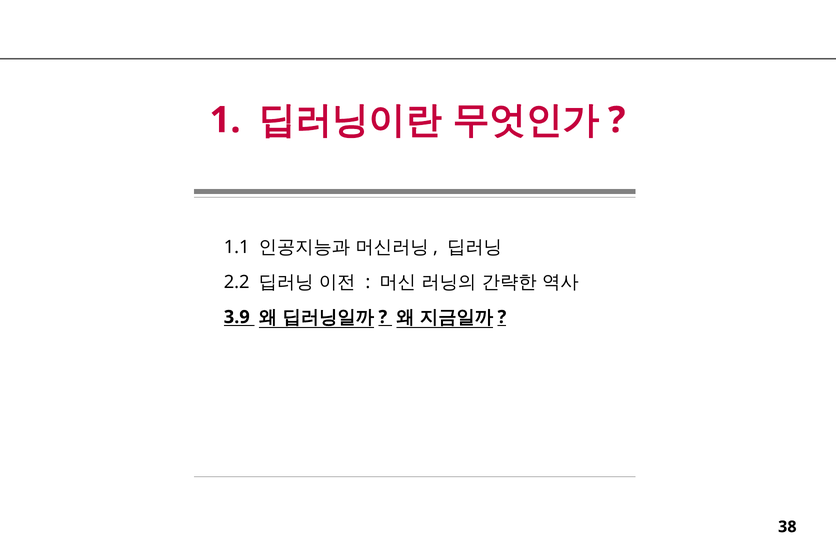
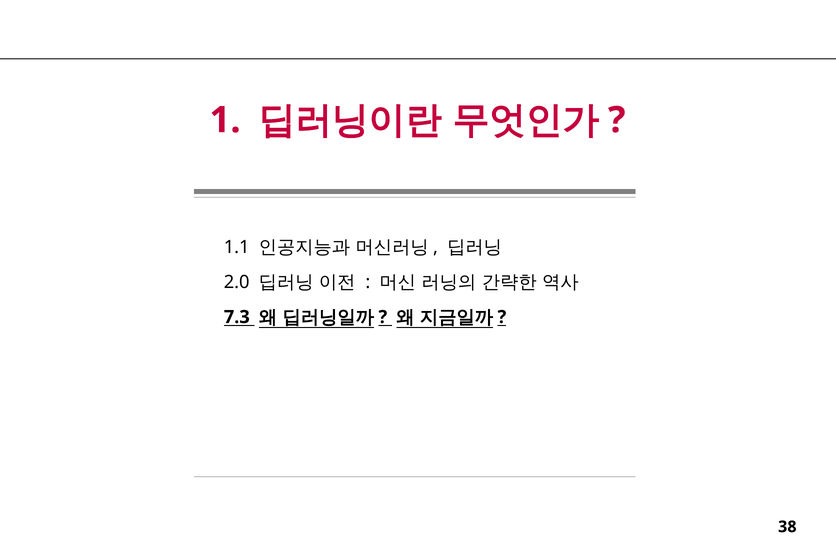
2.2: 2.2 -> 2.0
3.9: 3.9 -> 7.3
